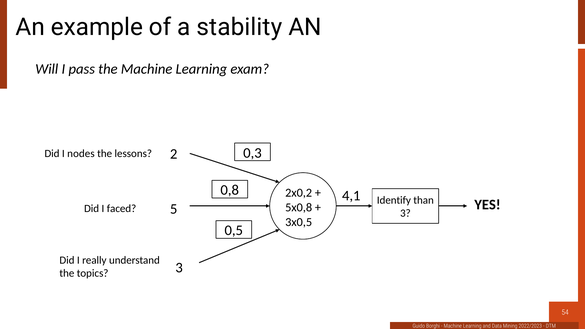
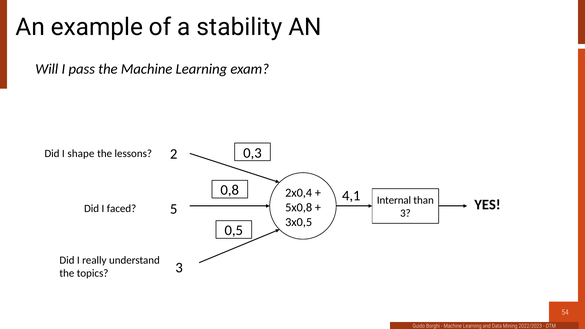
nodes: nodes -> shape
2x0,2: 2x0,2 -> 2x0,4
Identify: Identify -> Internal
